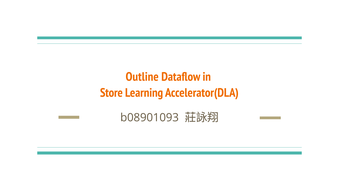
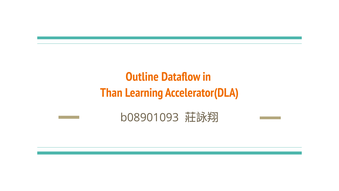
Store: Store -> Than
